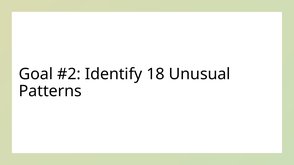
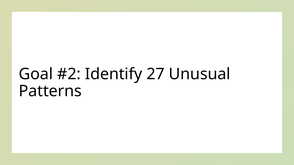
18: 18 -> 27
